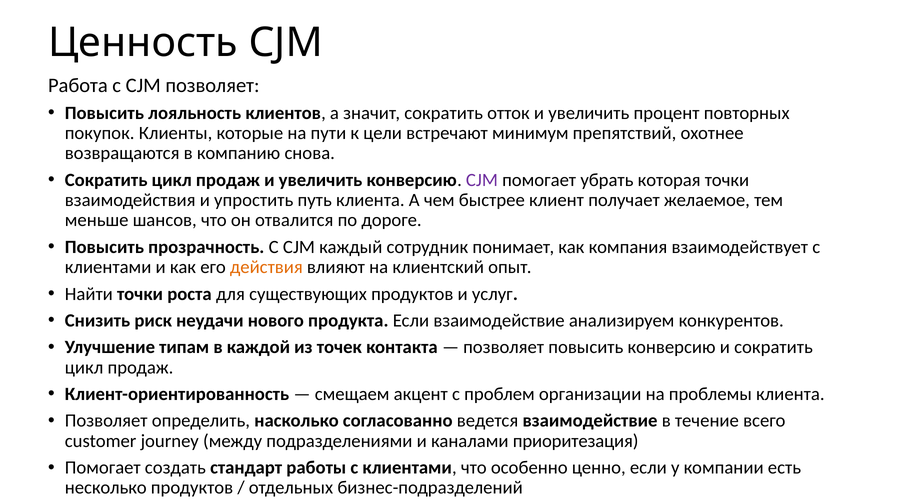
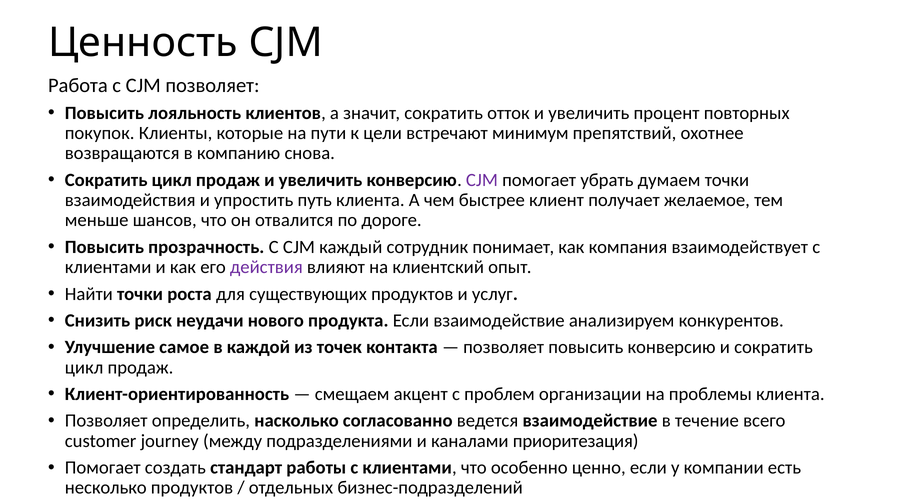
которая: которая -> думаем
действия colour: orange -> purple
типам: типам -> самое
